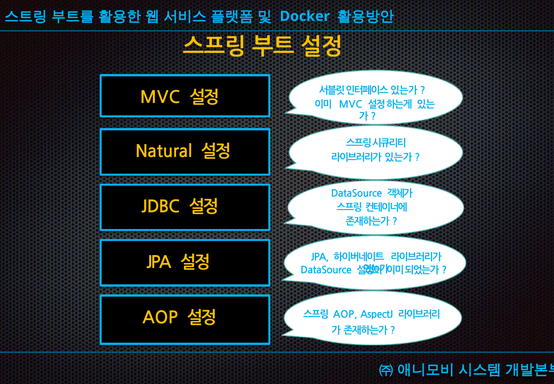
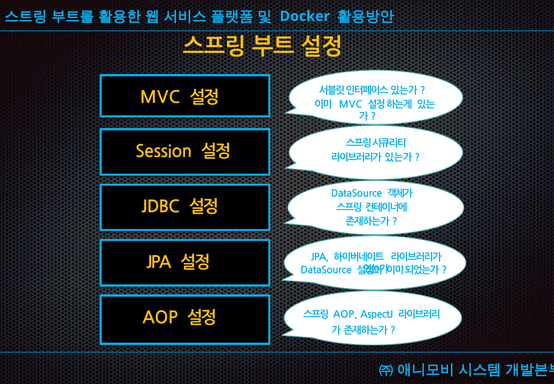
Natural: Natural -> Session
